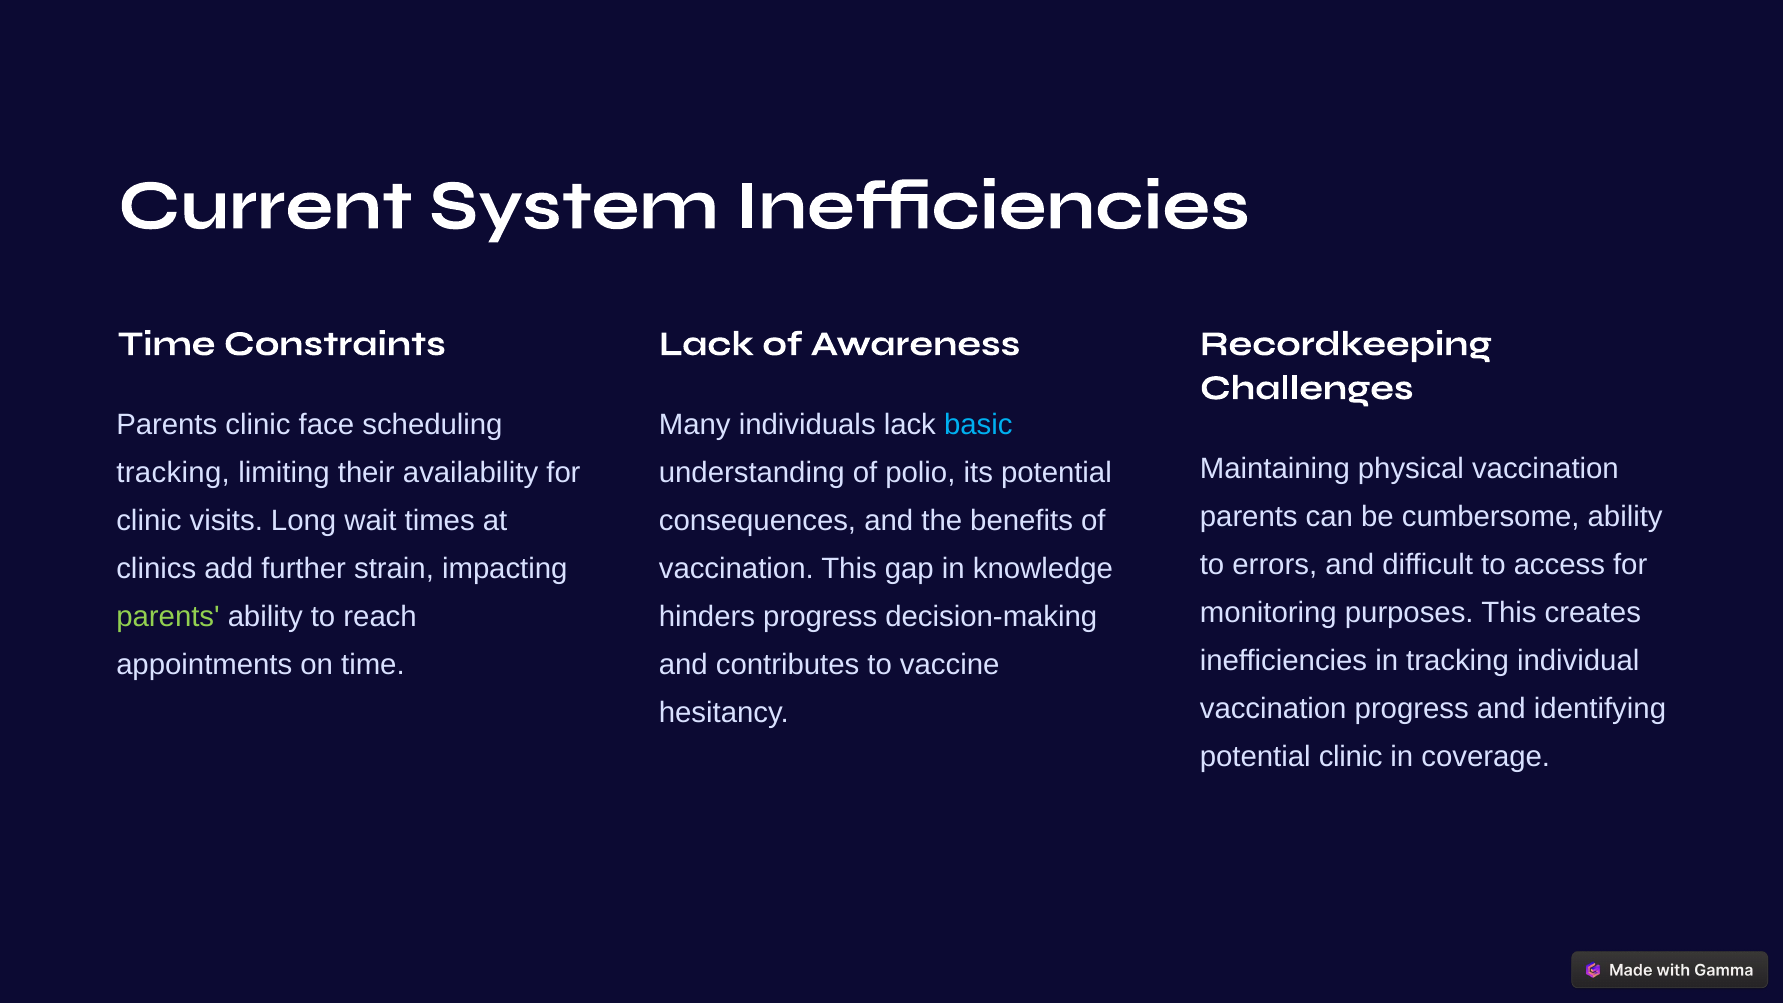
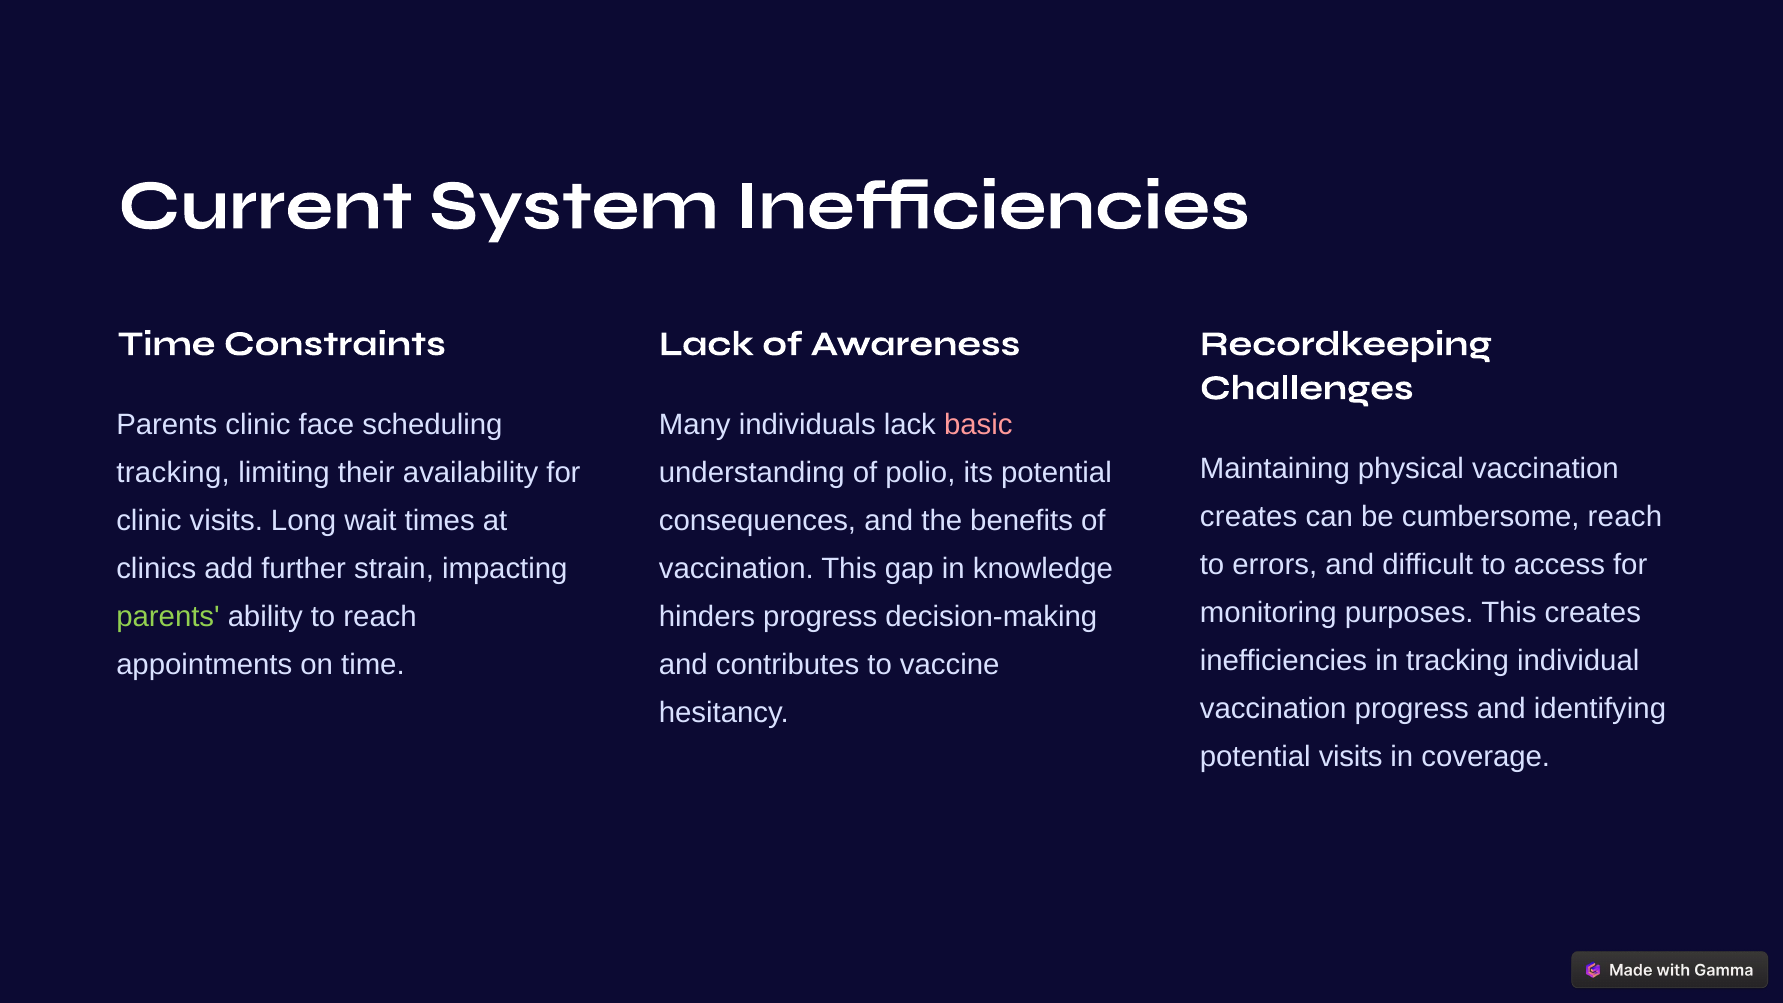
basic colour: light blue -> pink
parents at (1249, 517): parents -> creates
cumbersome ability: ability -> reach
potential clinic: clinic -> visits
